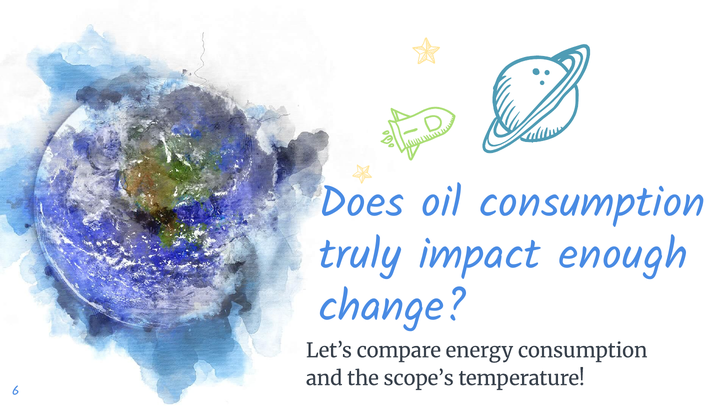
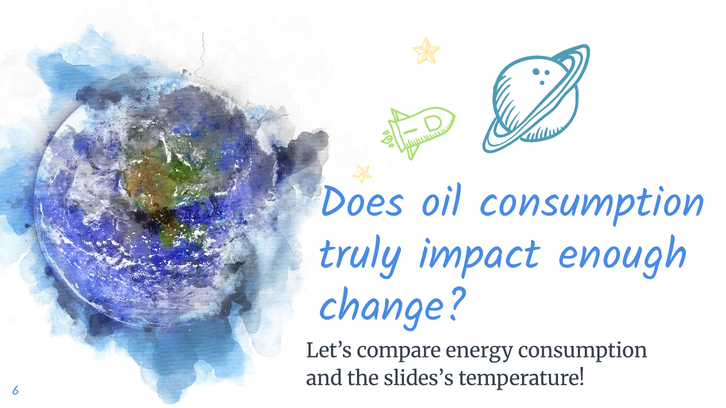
scope’s: scope’s -> slides’s
